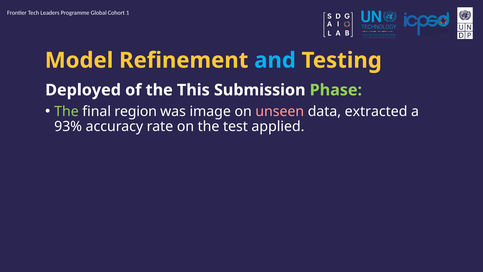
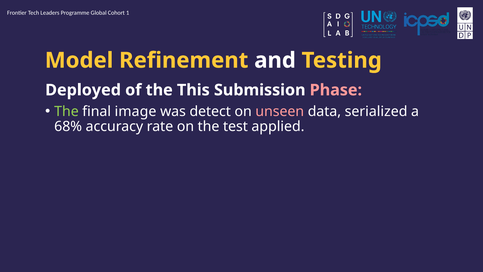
and colour: light blue -> white
Phase colour: light green -> pink
region: region -> image
image: image -> detect
extracted: extracted -> serialized
93%: 93% -> 68%
